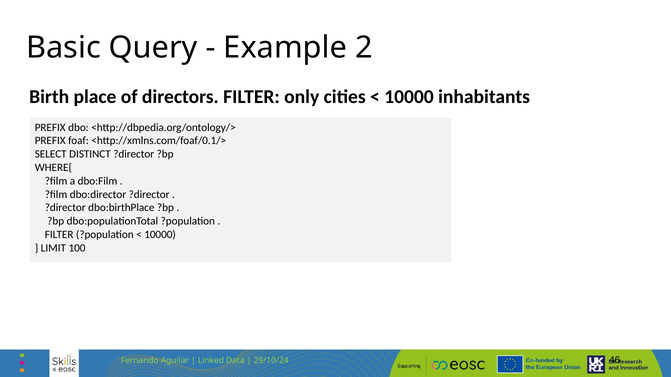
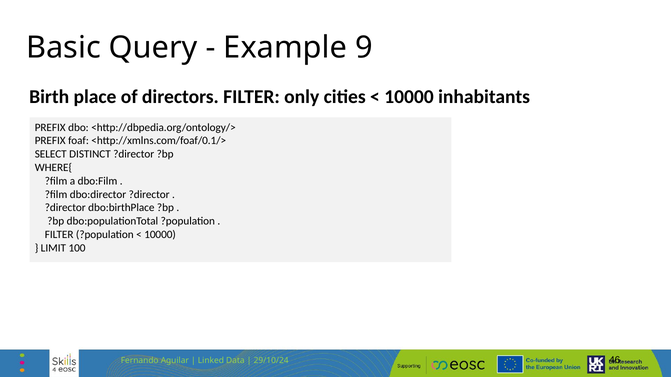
2: 2 -> 9
